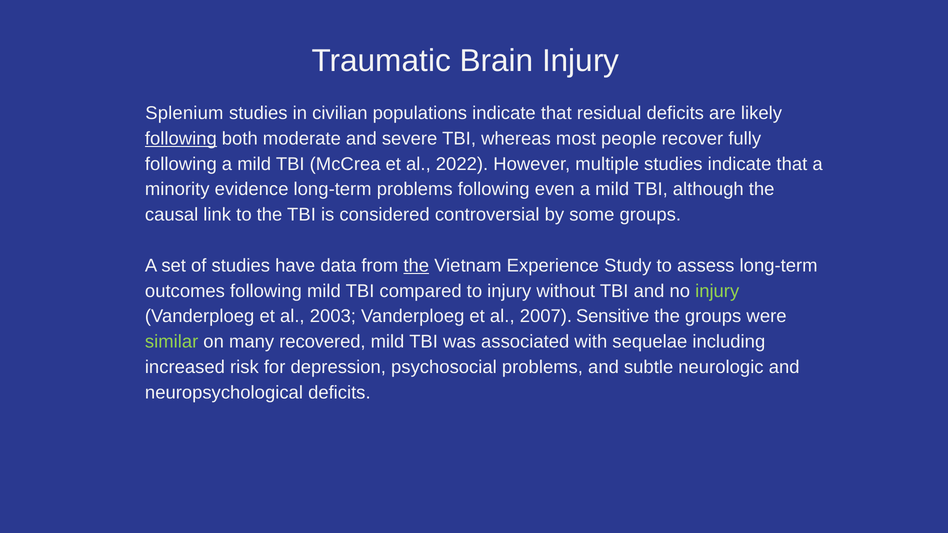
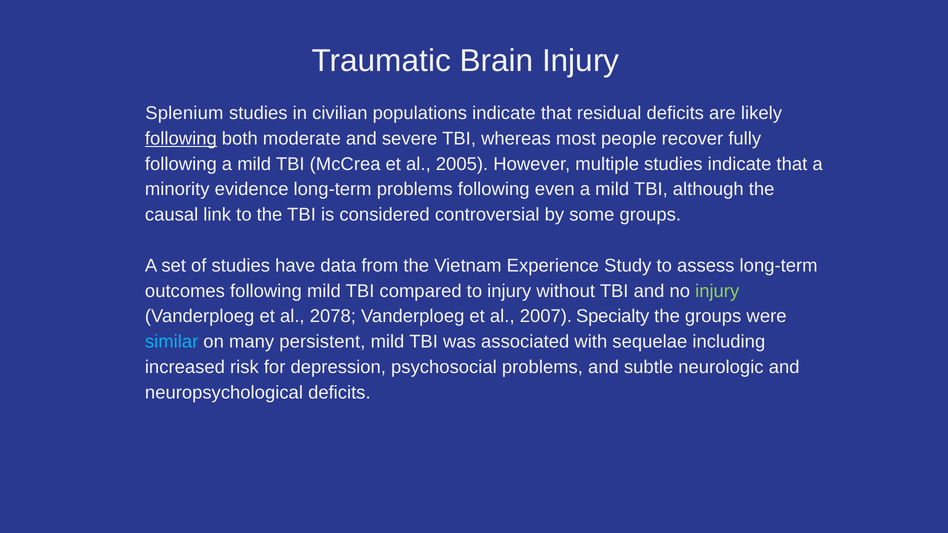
2022: 2022 -> 2005
the at (416, 266) underline: present -> none
2003: 2003 -> 2078
Sensitive: Sensitive -> Specialty
similar colour: light green -> light blue
recovered: recovered -> persistent
